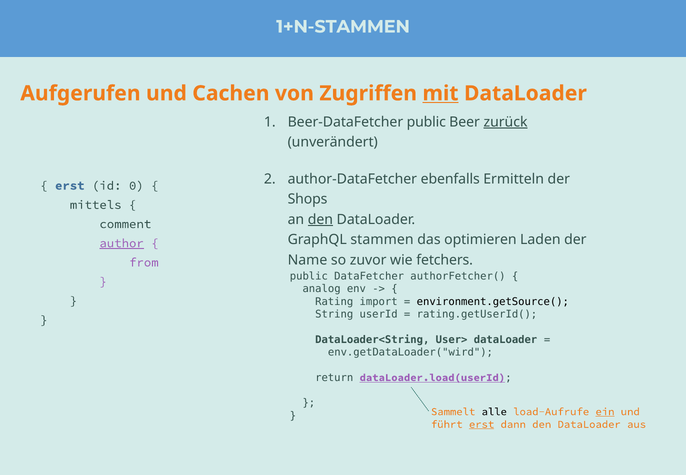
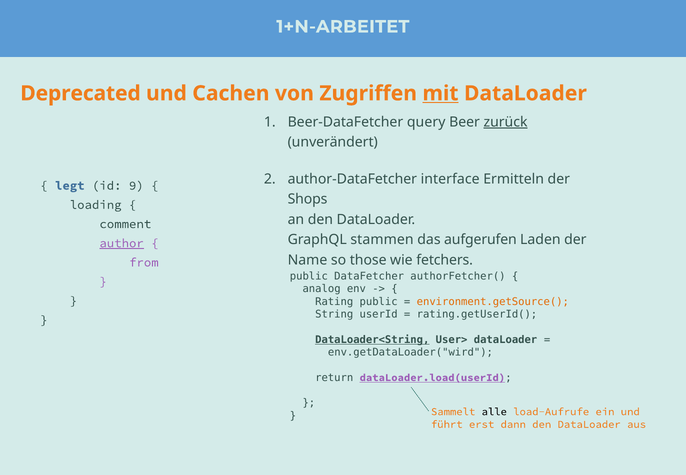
1+N-STAMMEN: 1+N-STAMMEN -> 1+N-ARBEITET
Aufgerufen: Aufgerufen -> Deprecated
Beer-DataFetcher public: public -> query
ebenfalls: ebenfalls -> interface
erst at (70, 186): erst -> legt
0: 0 -> 9
mittels: mittels -> loading
den at (320, 219) underline: present -> none
optimieren: optimieren -> aufgerufen
zuvor: zuvor -> those
Rating import: import -> public
environment.getSource( colour: black -> orange
DataLoader<String underline: none -> present
ein underline: present -> none
erst at (482, 424) underline: present -> none
